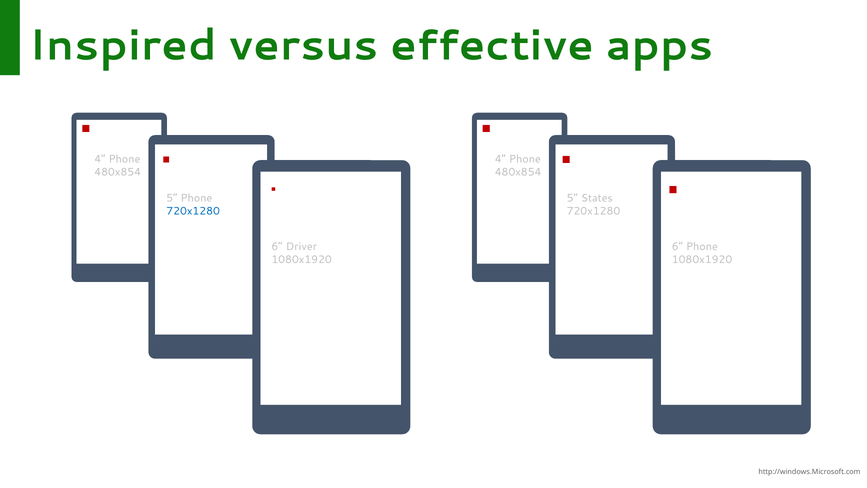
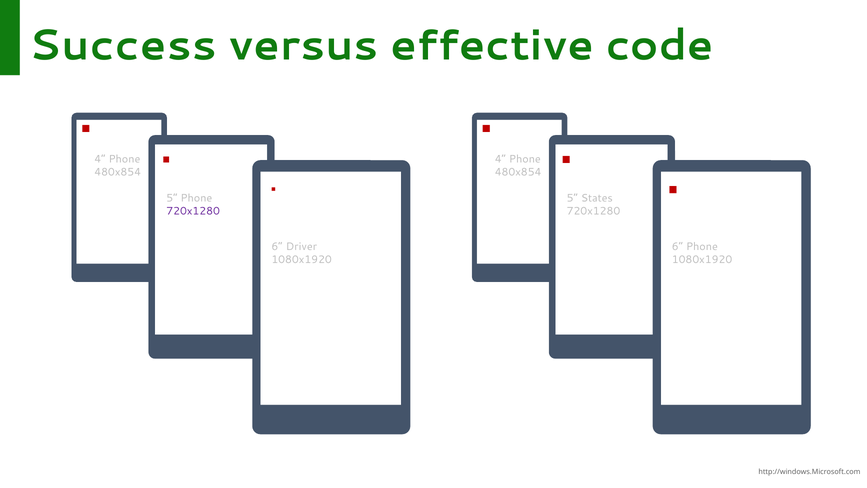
Inspired: Inspired -> Success
apps: apps -> code
720x1280 at (193, 211) colour: blue -> purple
